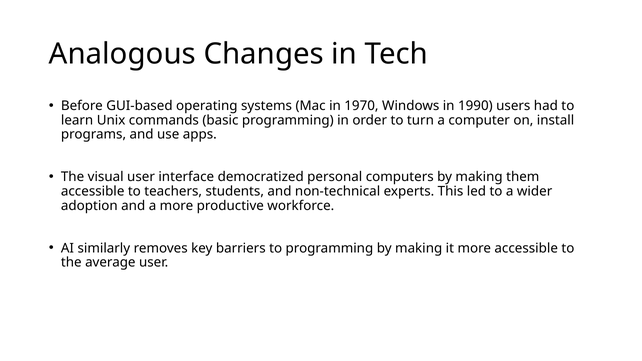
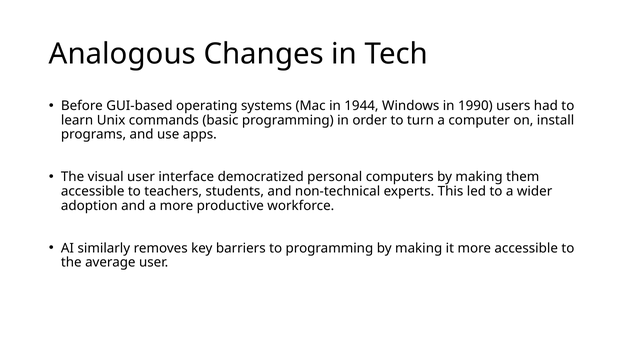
1970: 1970 -> 1944
